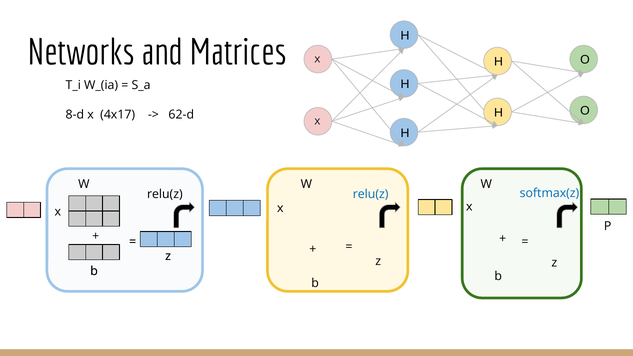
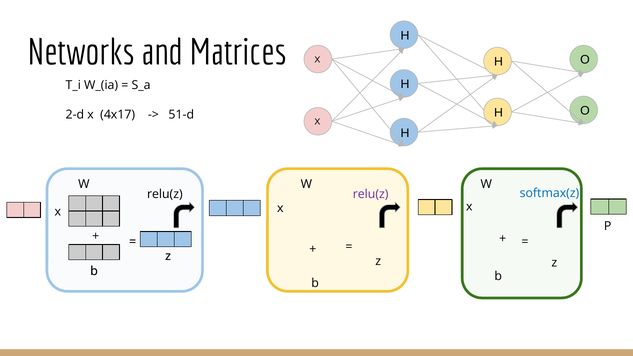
8-d: 8-d -> 2-d
62-d: 62-d -> 51-d
relu(z at (371, 194) colour: blue -> purple
